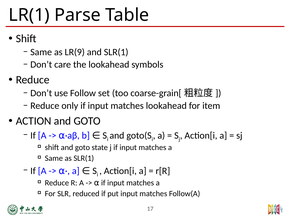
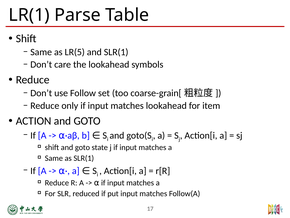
LR(9: LR(9 -> LR(5
